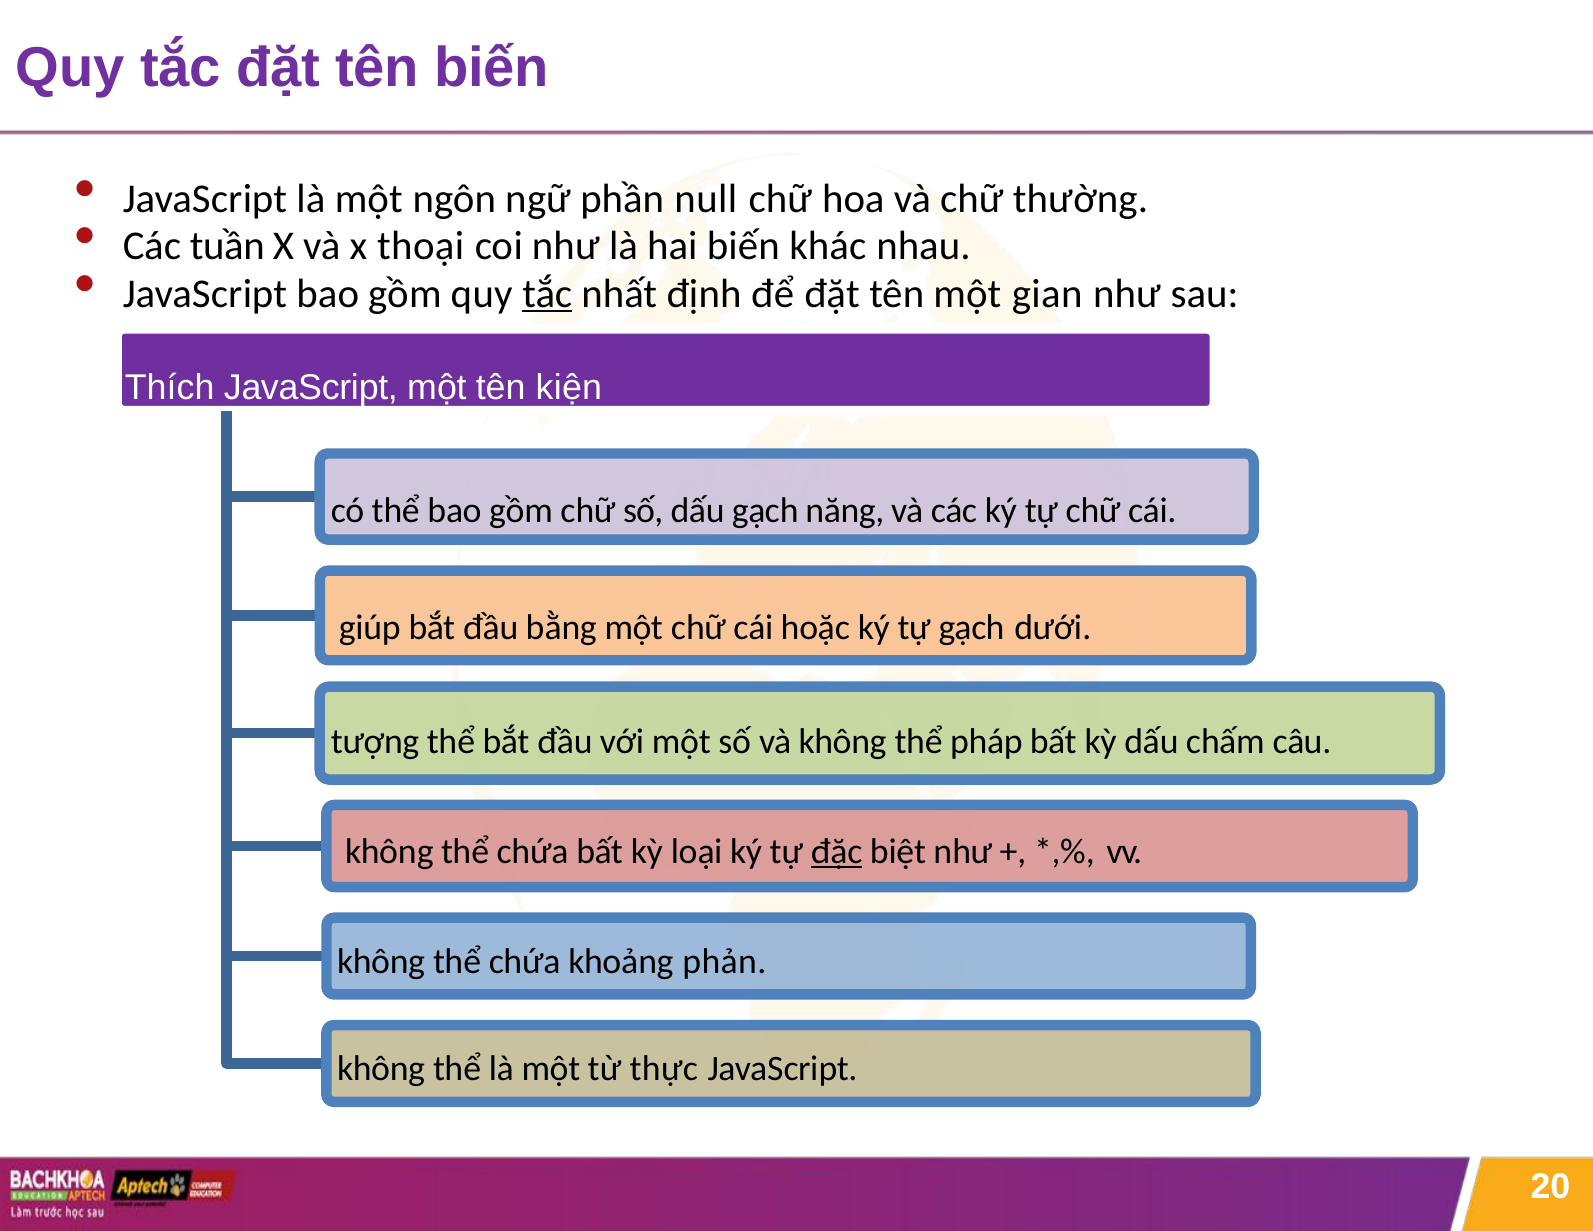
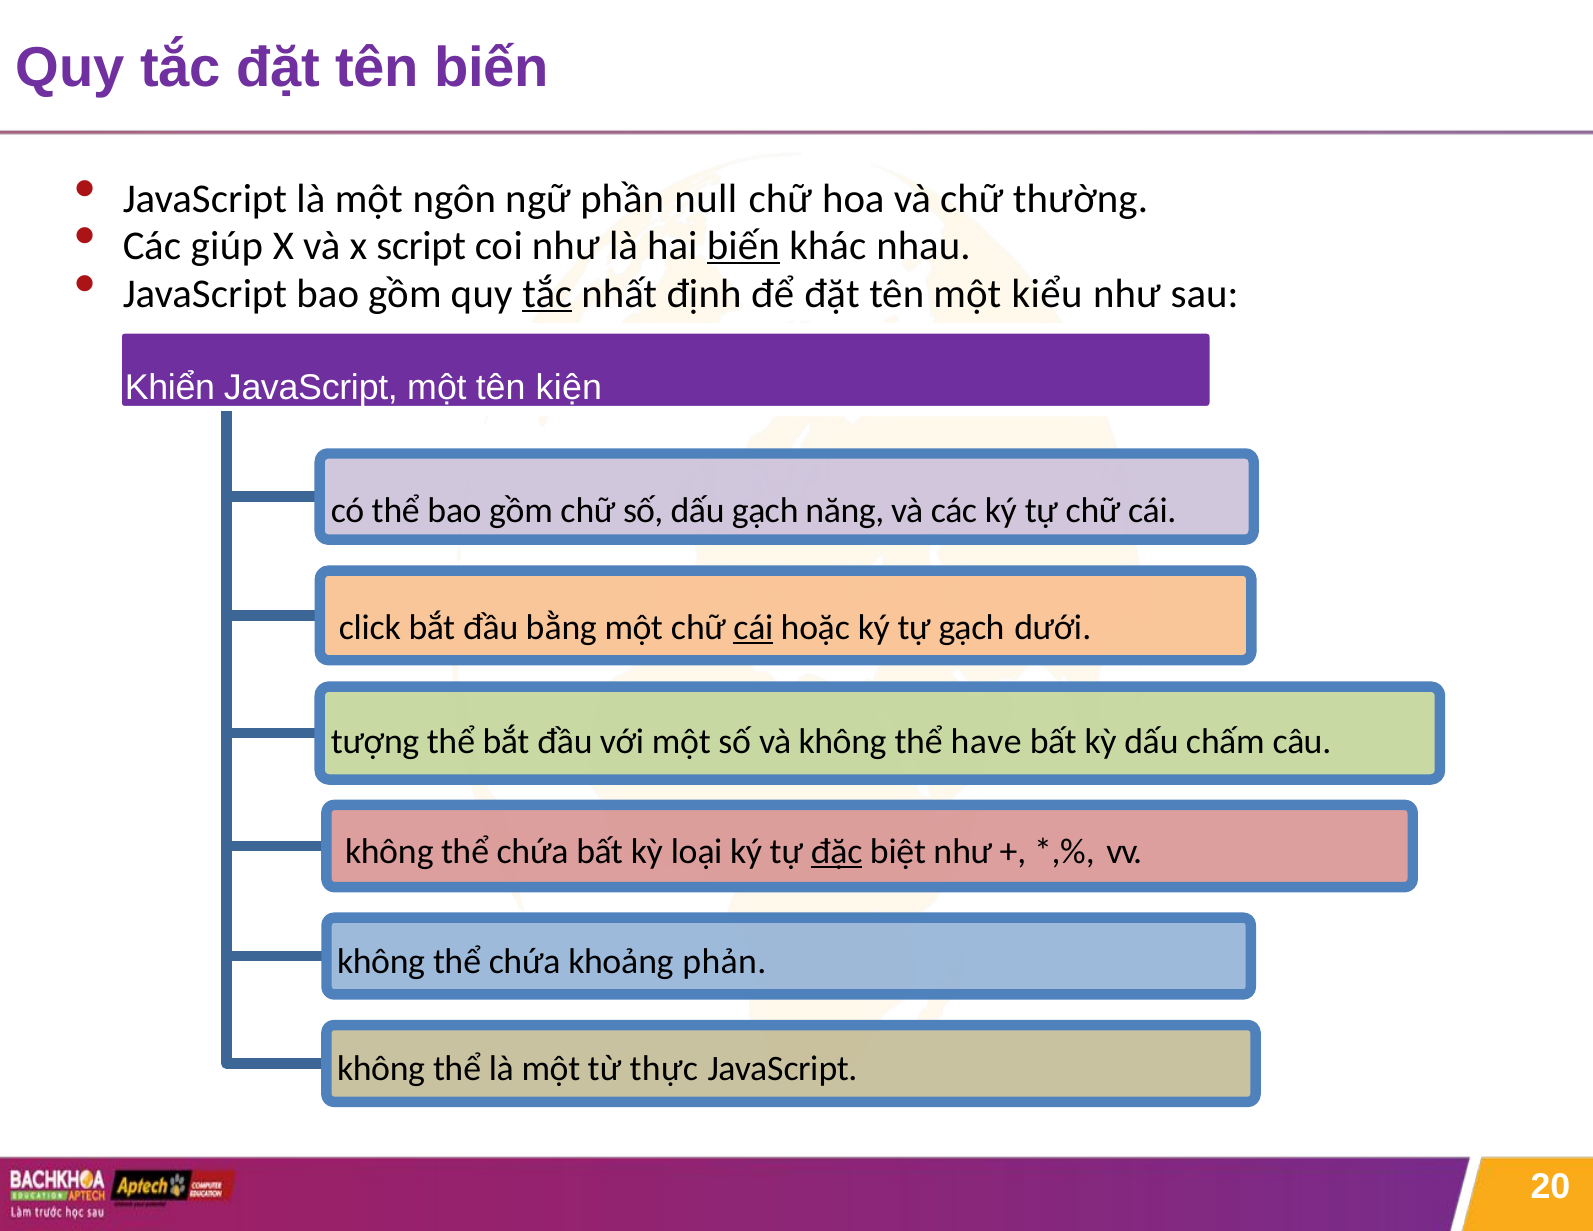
tuần: tuần -> giúp
thoại: thoại -> script
biến at (743, 246) underline: none -> present
gian: gian -> kiểu
Thích: Thích -> Khiển
giúp: giúp -> click
cái at (753, 627) underline: none -> present
pháp: pháp -> have
